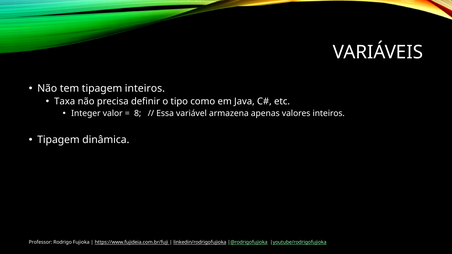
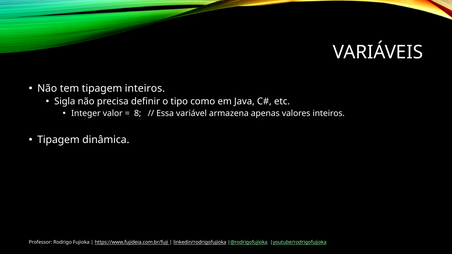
Taxa: Taxa -> Sigla
